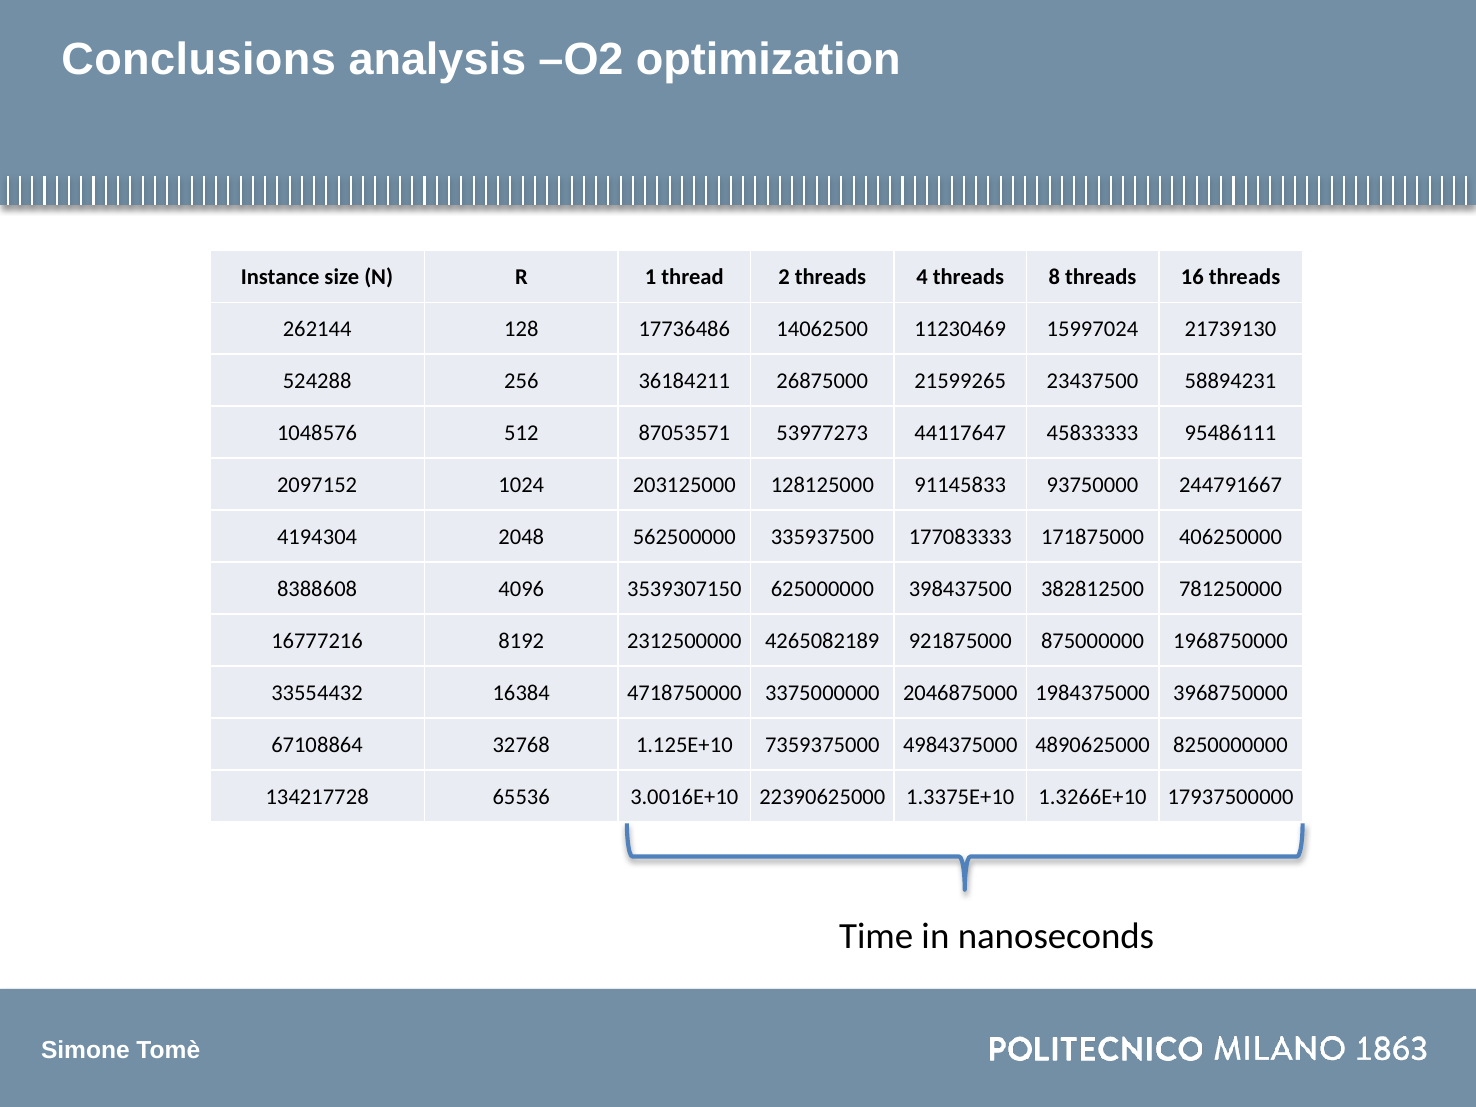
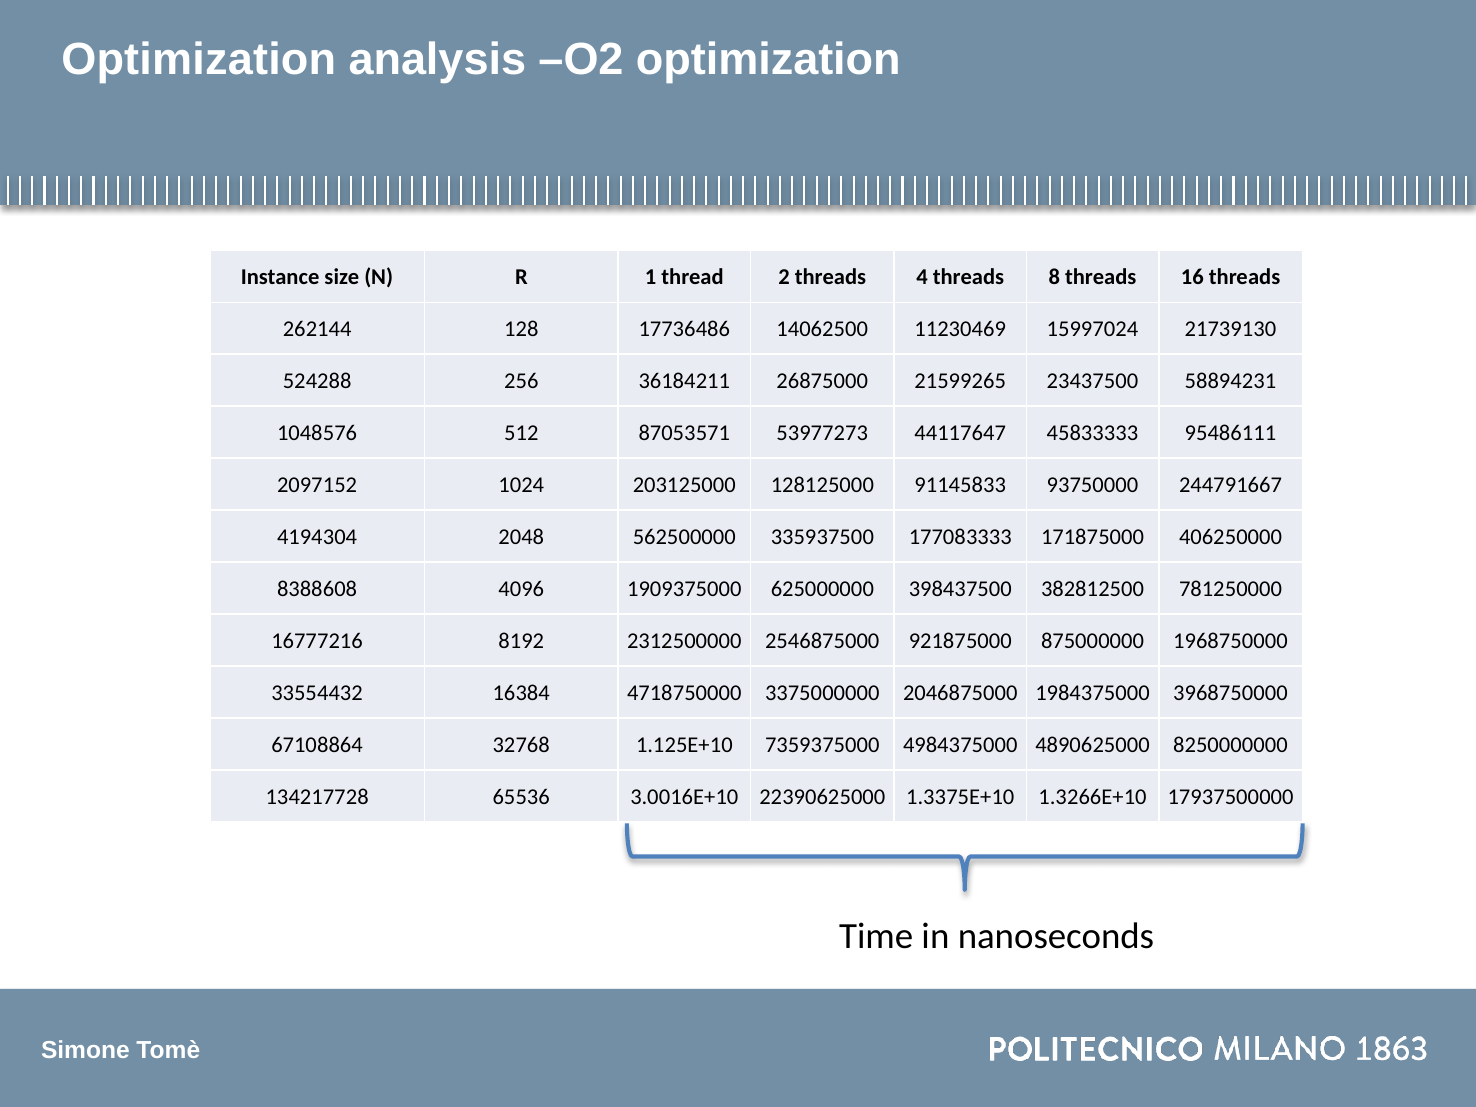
Conclusions at (199, 60): Conclusions -> Optimization
3539307150: 3539307150 -> 1909375000
4265082189: 4265082189 -> 2546875000
